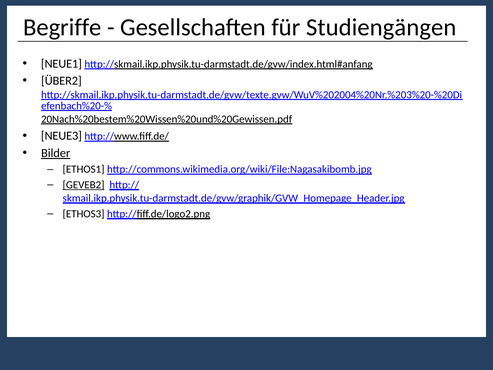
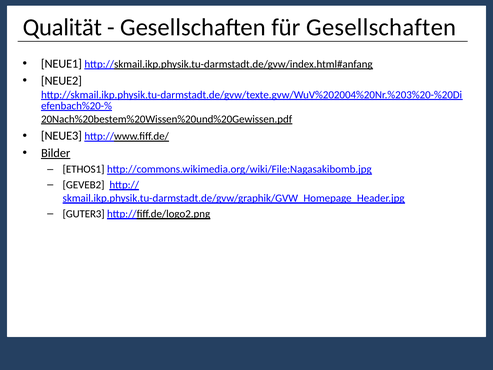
Begriffe: Begriffe -> Qualität
für Studiengängen: Studiengängen -> Gesellschaften
ÜBER2: ÜBER2 -> NEUE2
GEVEB2 underline: present -> none
ETHOS3: ETHOS3 -> GUTER3
